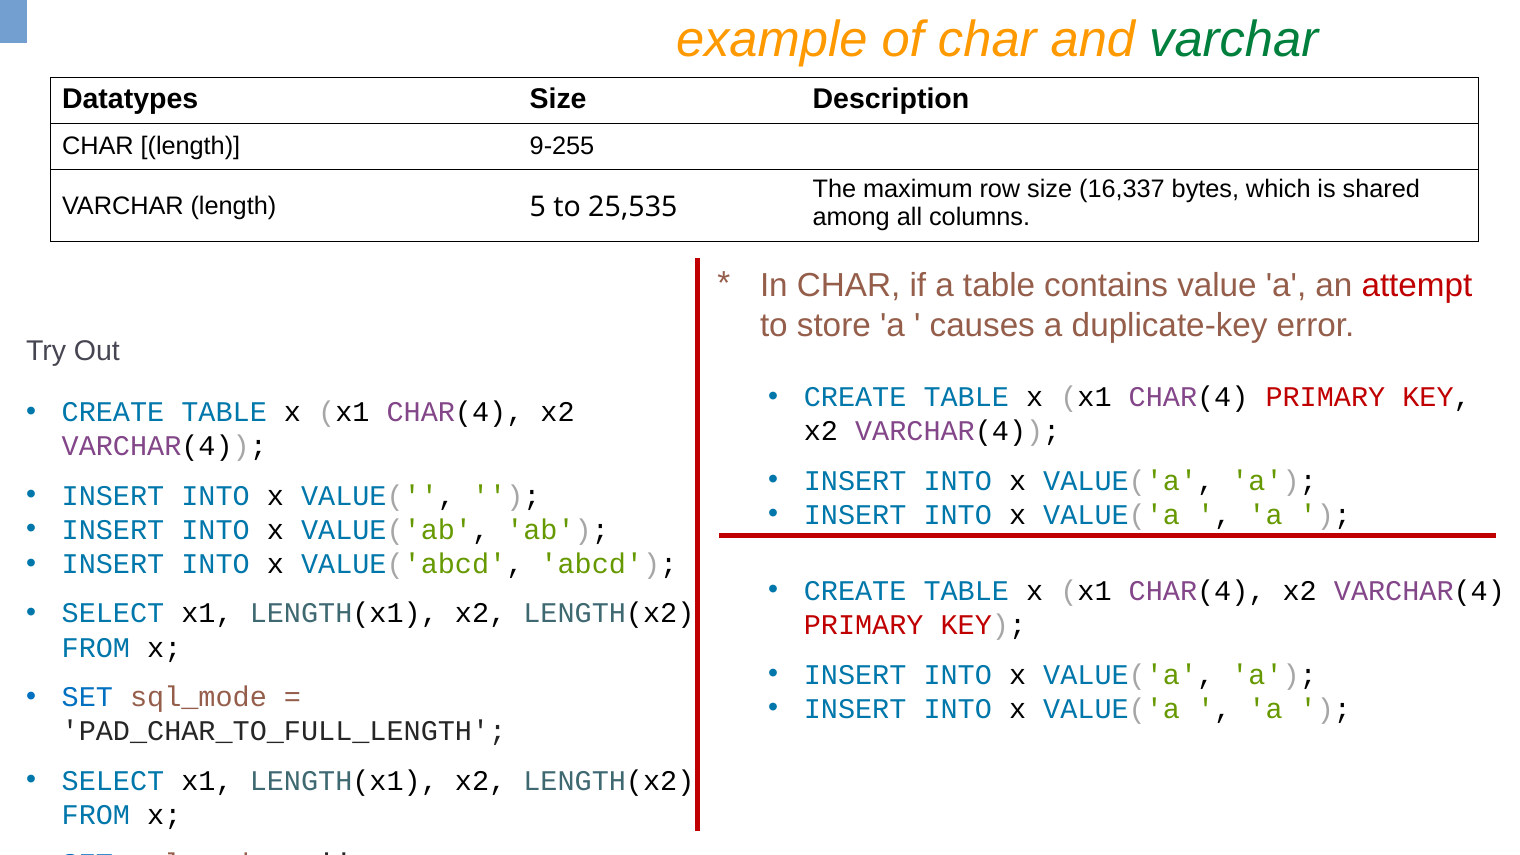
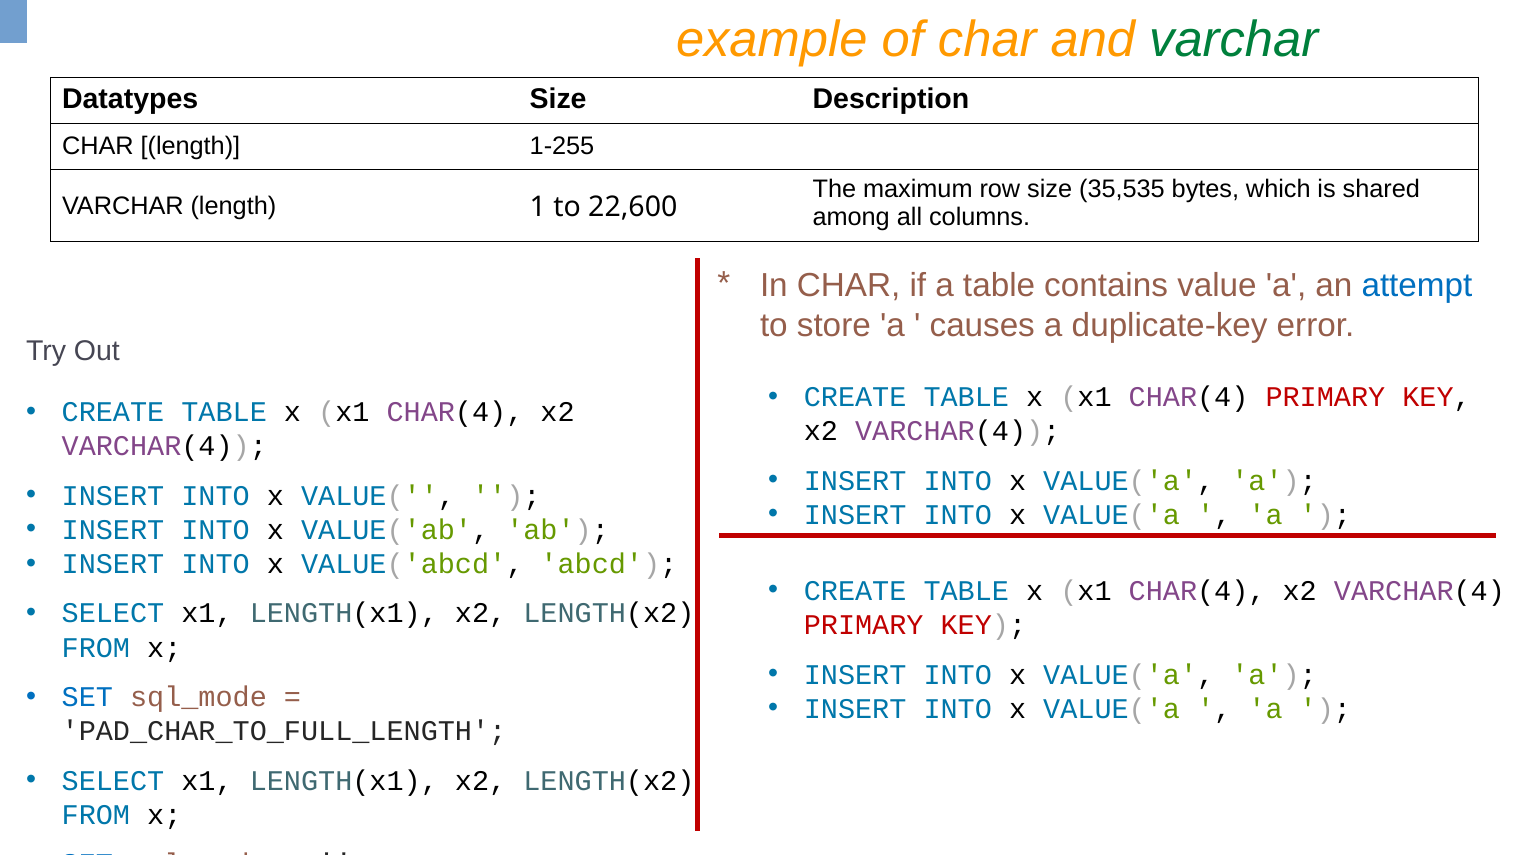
9-255: 9-255 -> 1-255
16,337: 16,337 -> 35,535
5: 5 -> 1
25,535: 25,535 -> 22,600
attempt colour: red -> blue
